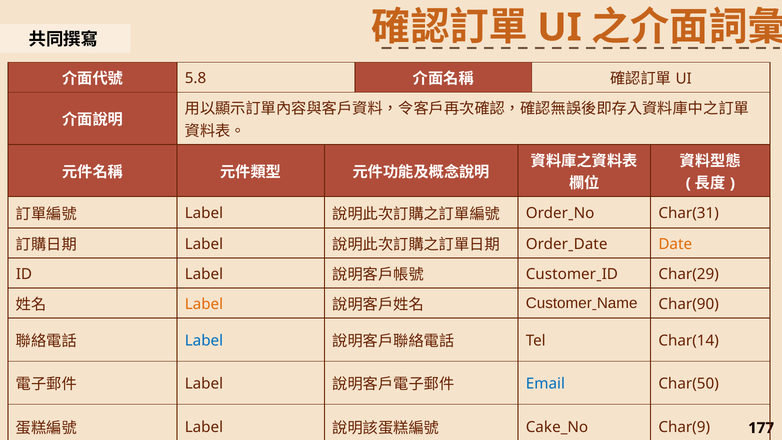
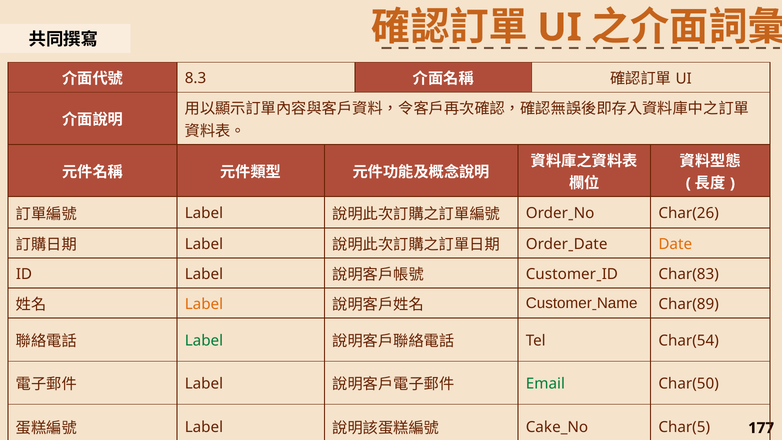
5.8: 5.8 -> 8.3
Char(31: Char(31 -> Char(26
Char(29: Char(29 -> Char(83
Char(90: Char(90 -> Char(89
Label at (204, 341) colour: blue -> green
Char(14: Char(14 -> Char(54
Email colour: blue -> green
Char(9: Char(9 -> Char(5
